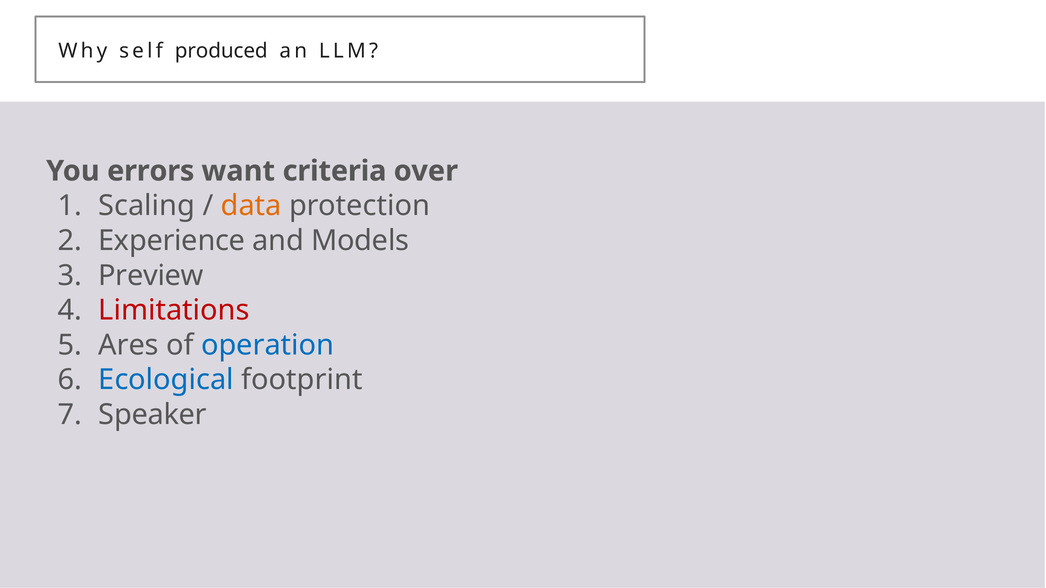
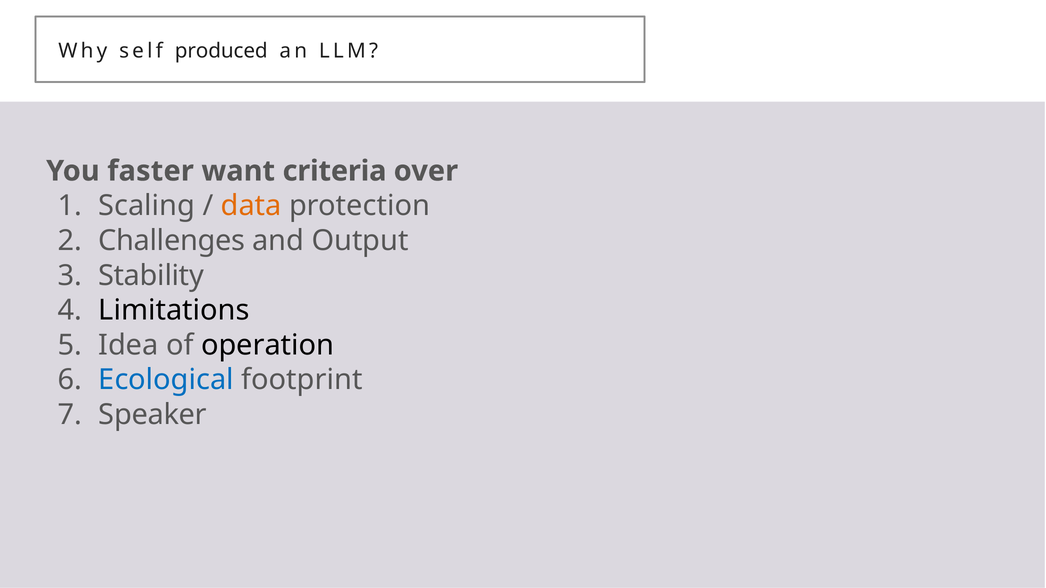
errors: errors -> faster
Experience: Experience -> Challenges
Models: Models -> Output
Preview: Preview -> Stability
Limitations colour: red -> black
Ares: Ares -> Idea
operation colour: blue -> black
